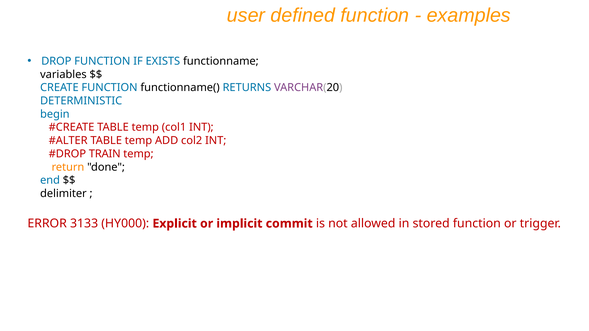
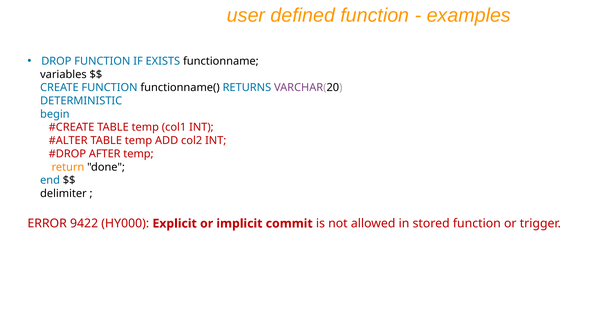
TRAIN: TRAIN -> AFTER
3133: 3133 -> 9422
